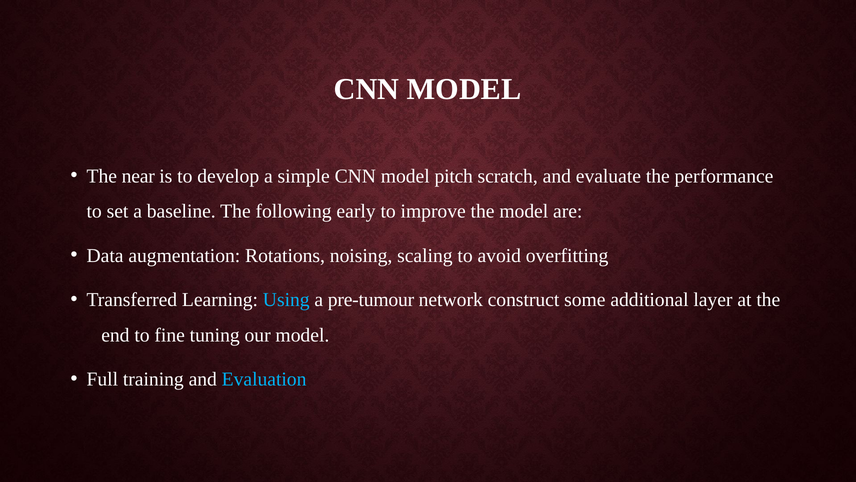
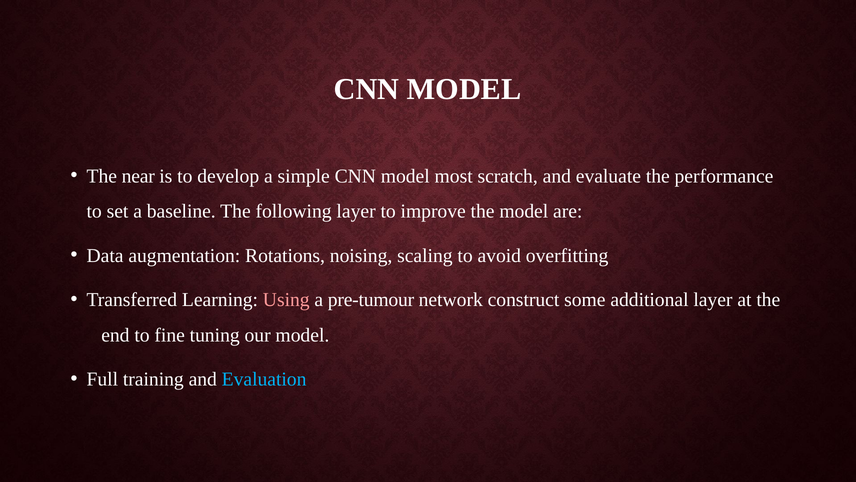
pitch: pitch -> most
following early: early -> layer
Using colour: light blue -> pink
